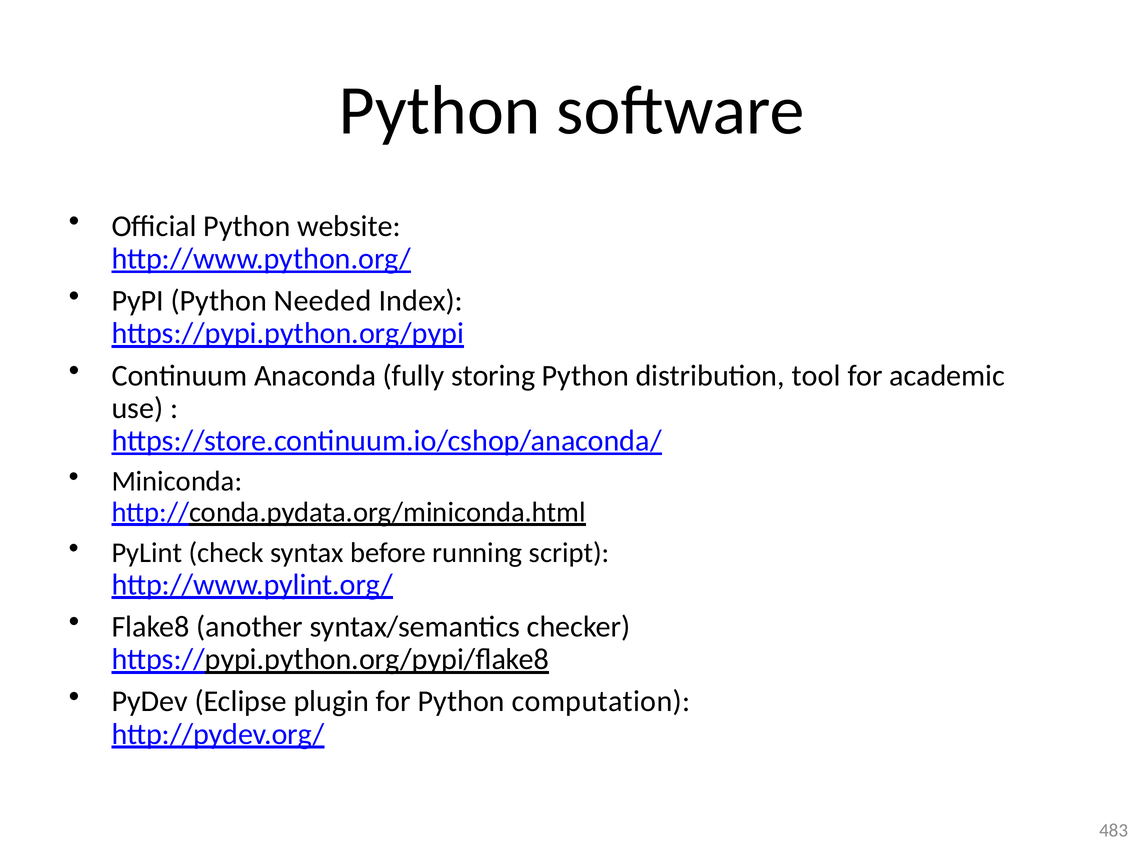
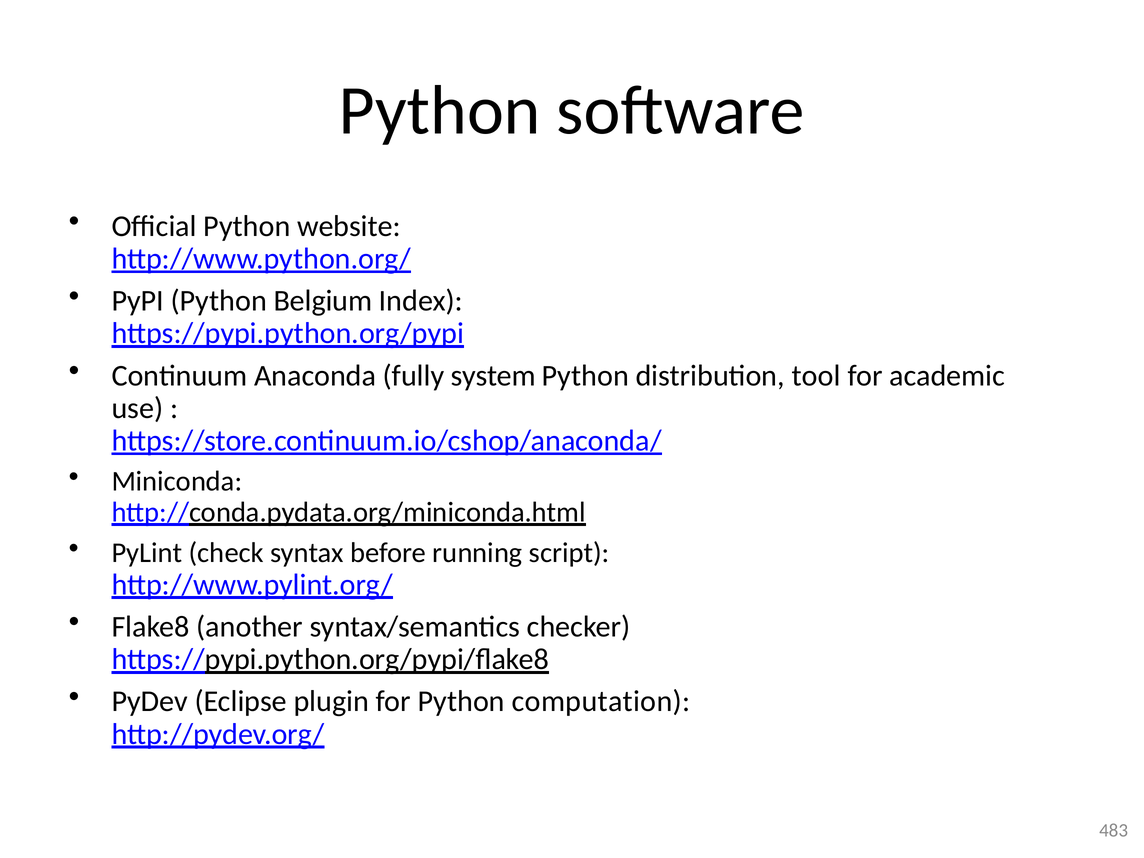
Needed: Needed -> Belgium
storing: storing -> system
